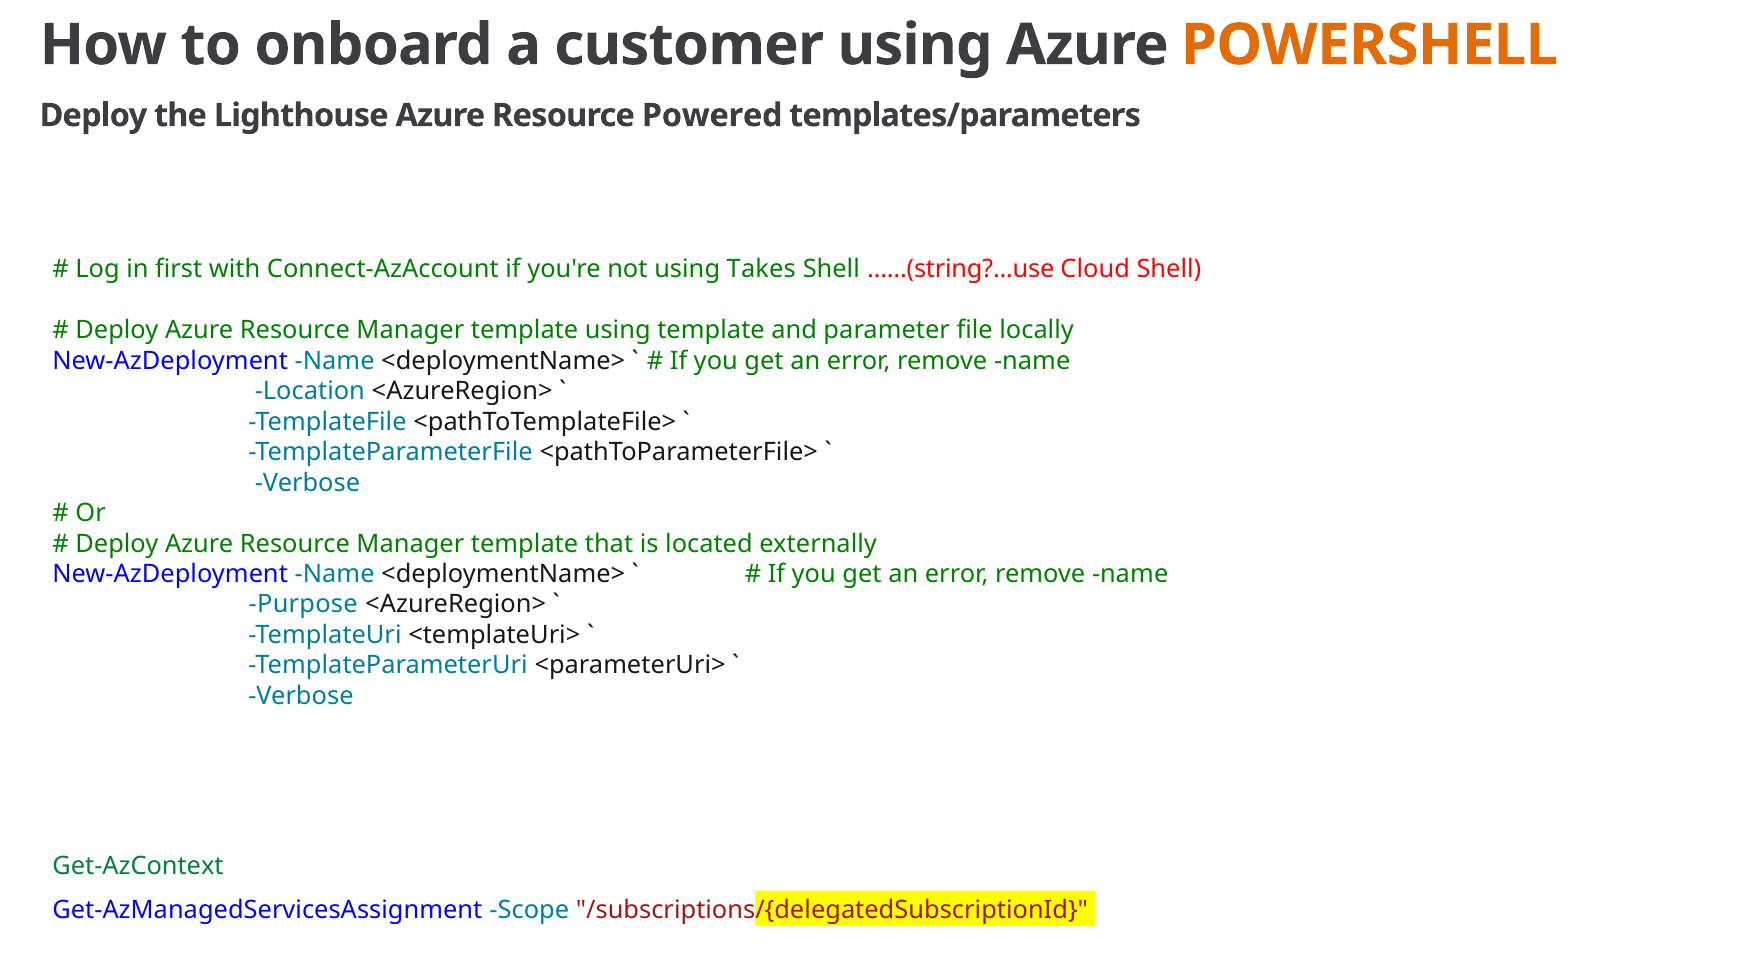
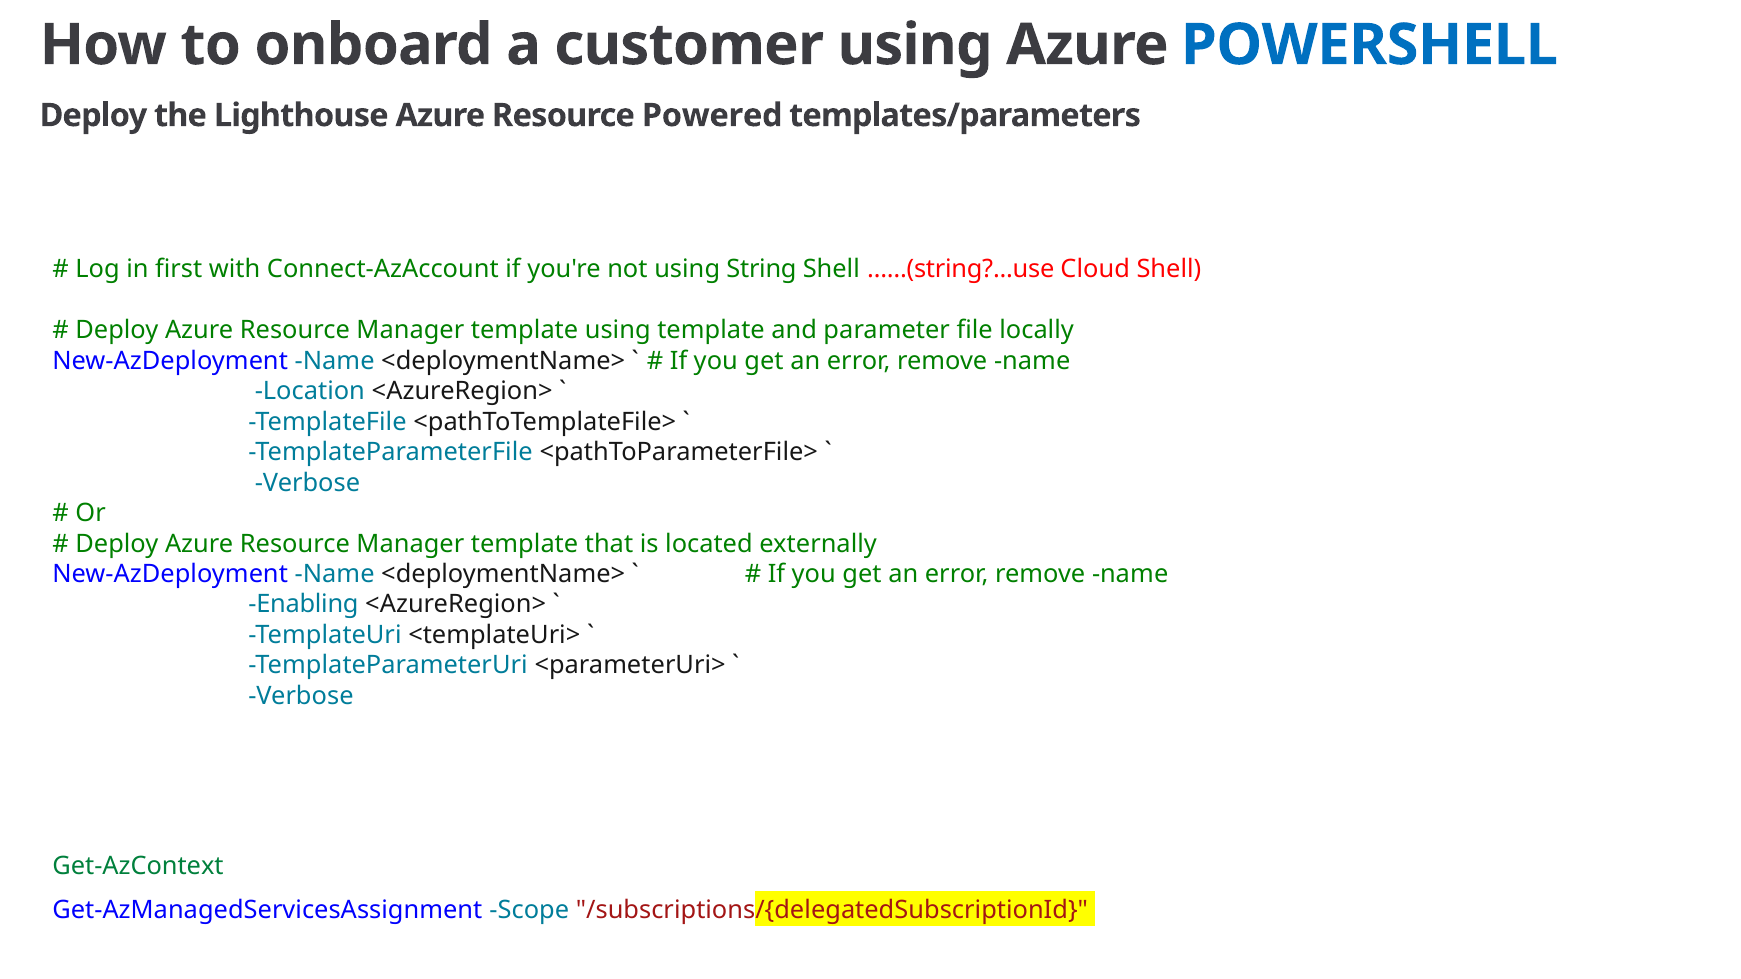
POWERSHELL colour: orange -> blue
Takes: Takes -> String
Purpose: Purpose -> Enabling
